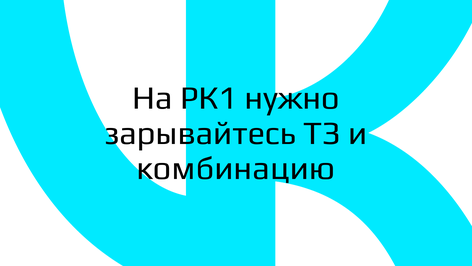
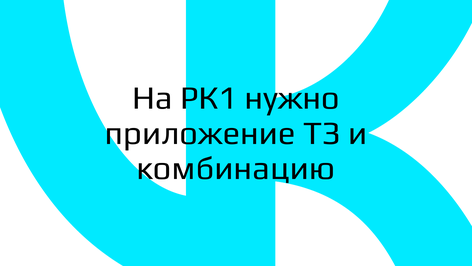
зарывайтесь: зарывайтесь -> приложение
